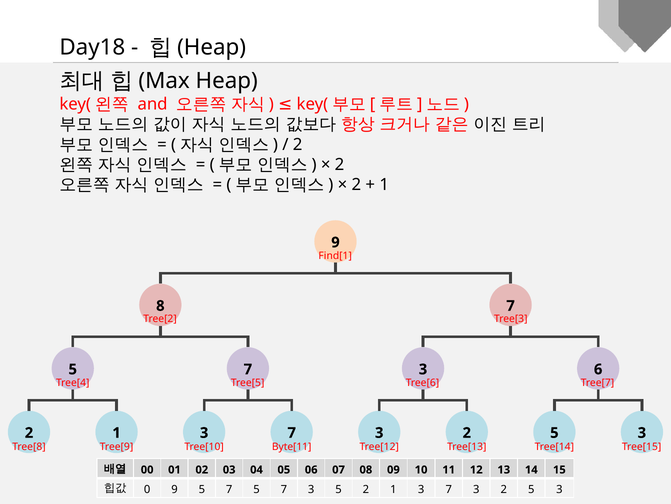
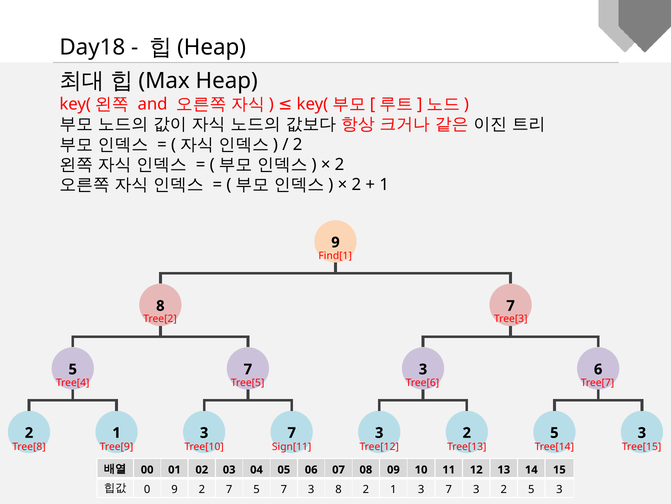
Byte[11: Byte[11 -> Sign[11
9 5: 5 -> 2
3 5: 5 -> 8
